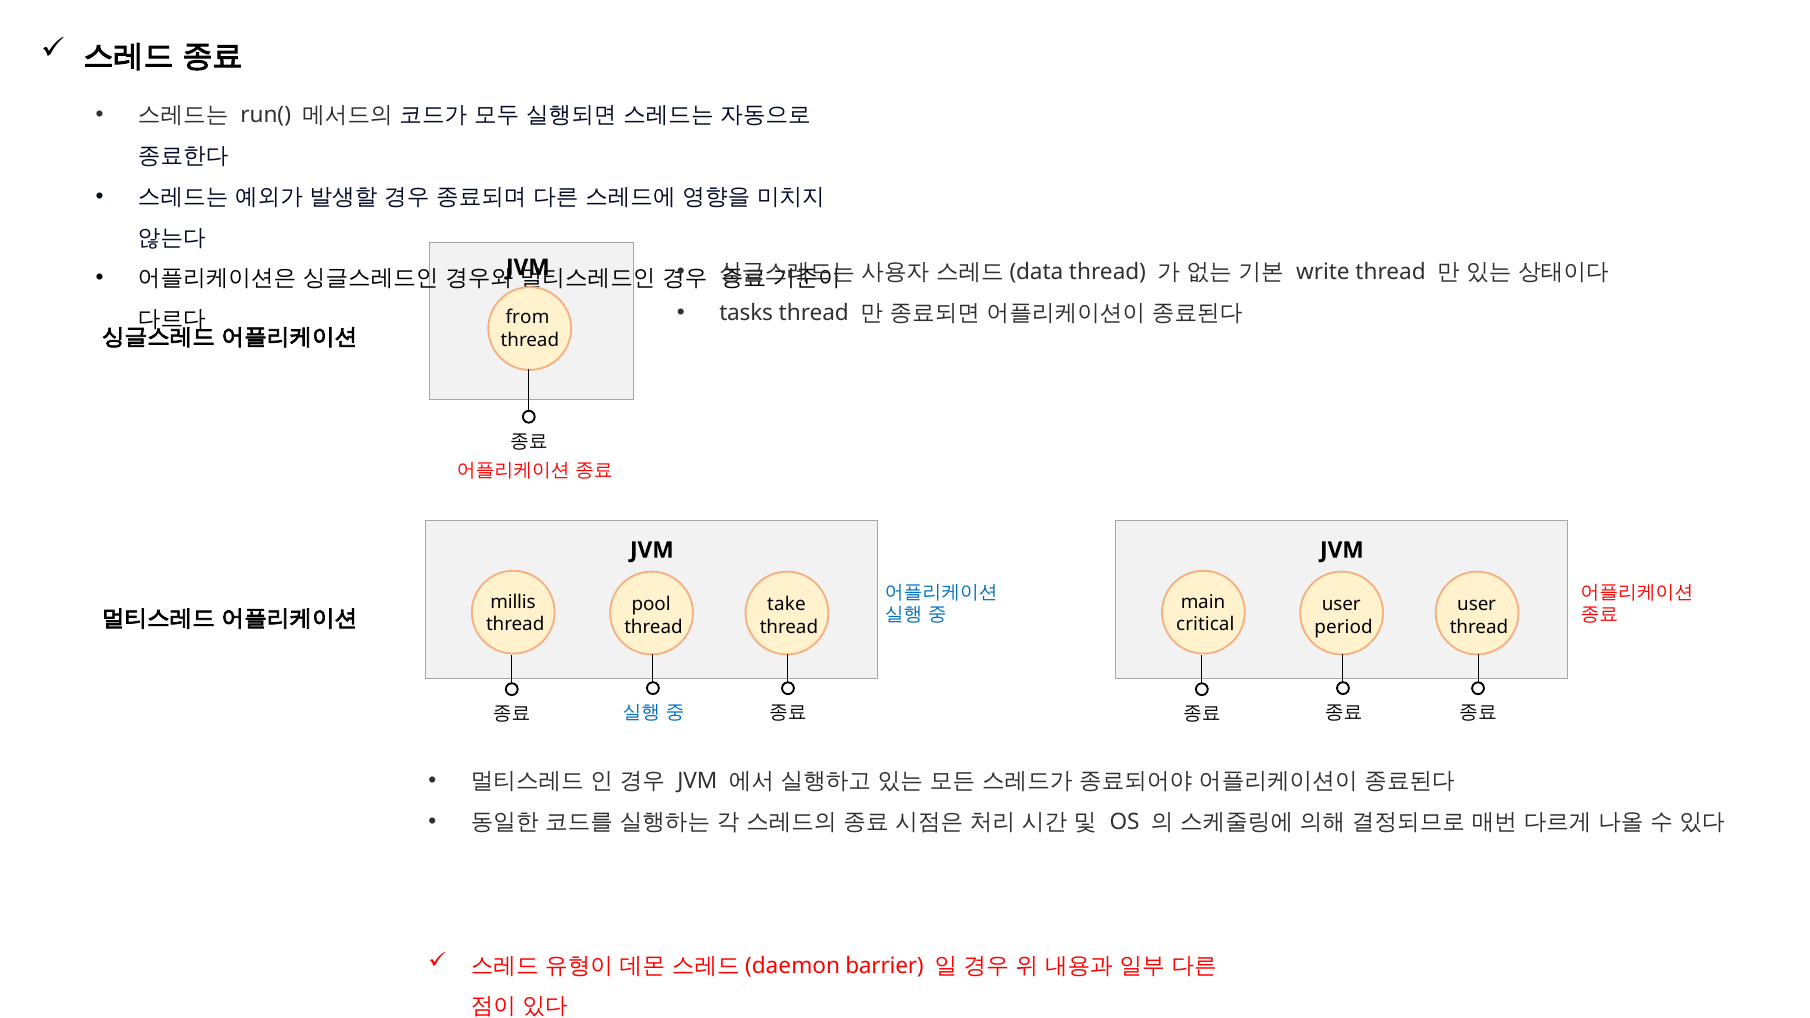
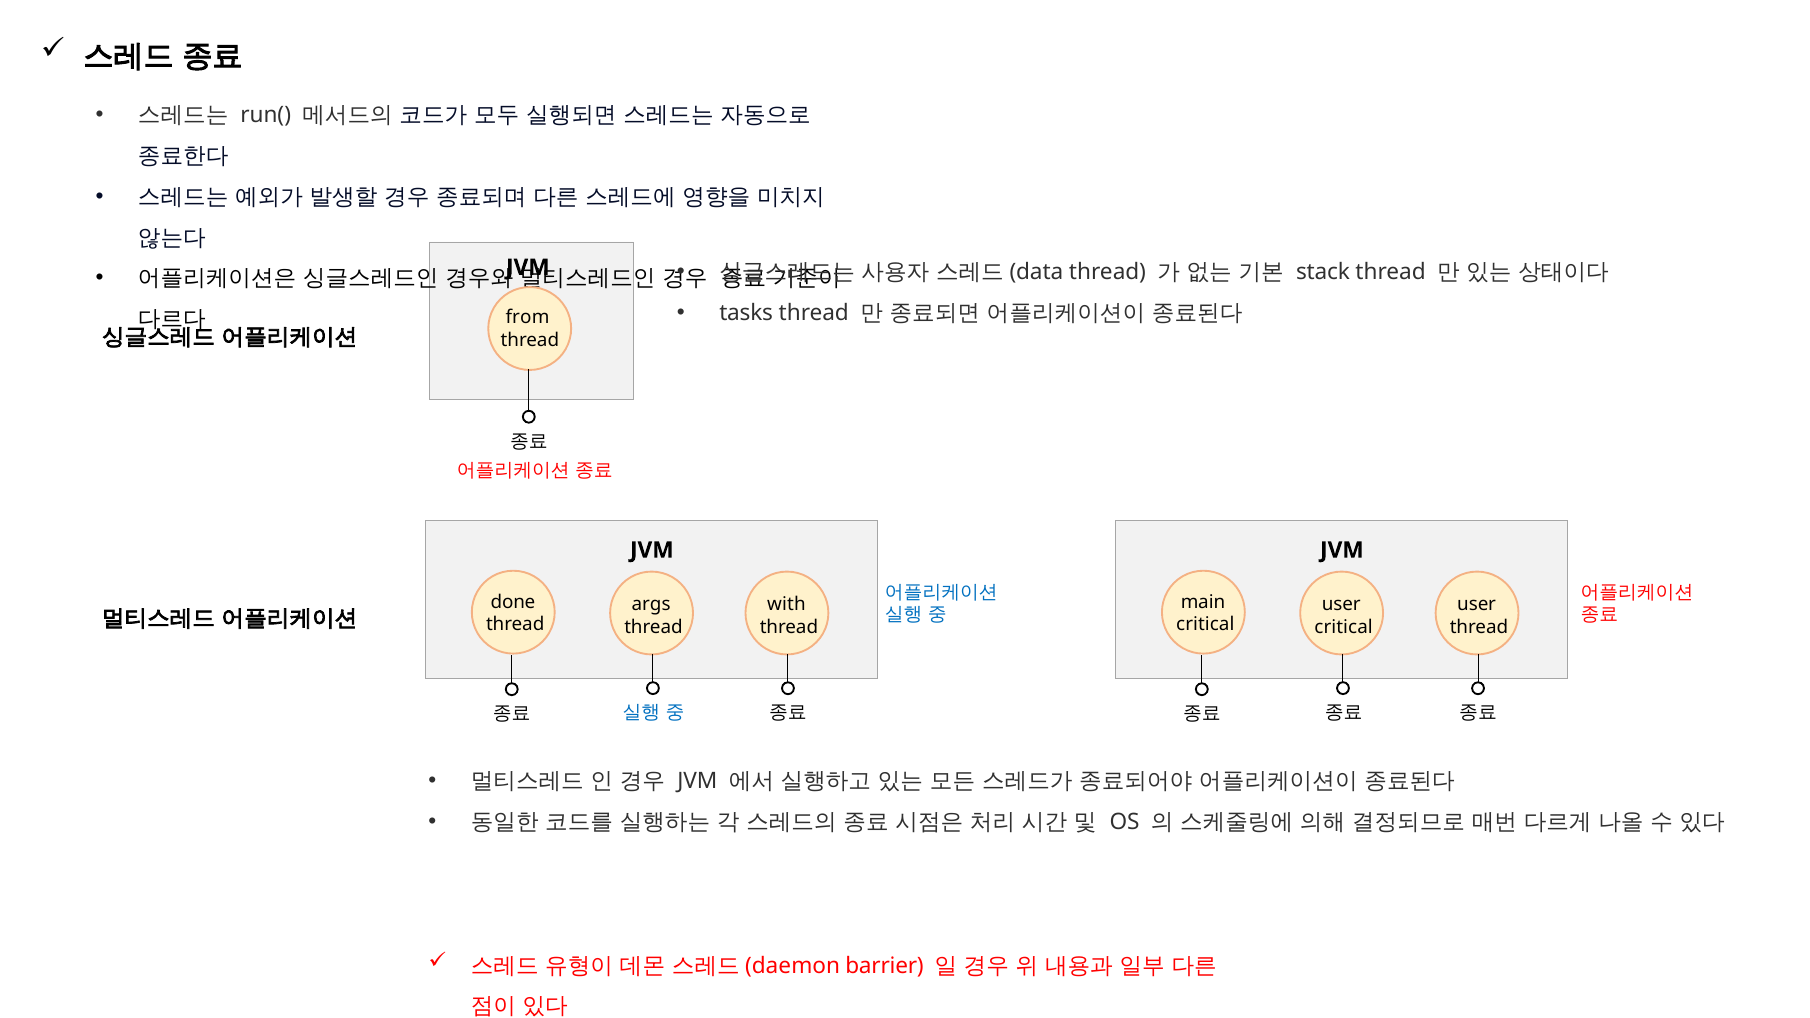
write: write -> stack
millis: millis -> done
pool: pool -> args
take: take -> with
period at (1344, 627): period -> critical
